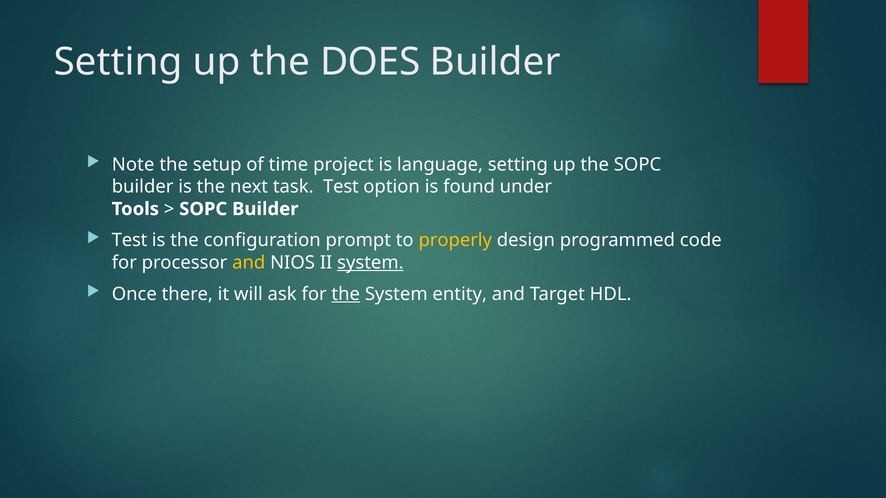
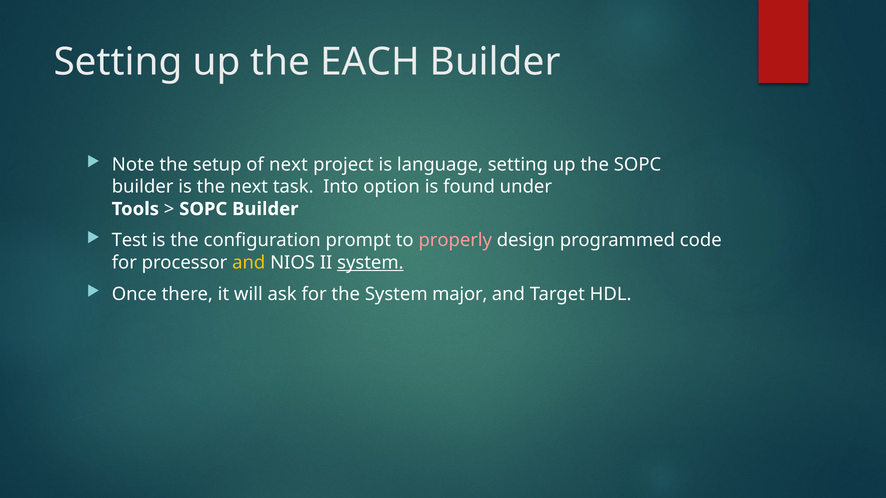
DOES: DOES -> EACH
of time: time -> next
task Test: Test -> Into
properly colour: yellow -> pink
the at (346, 294) underline: present -> none
entity: entity -> major
